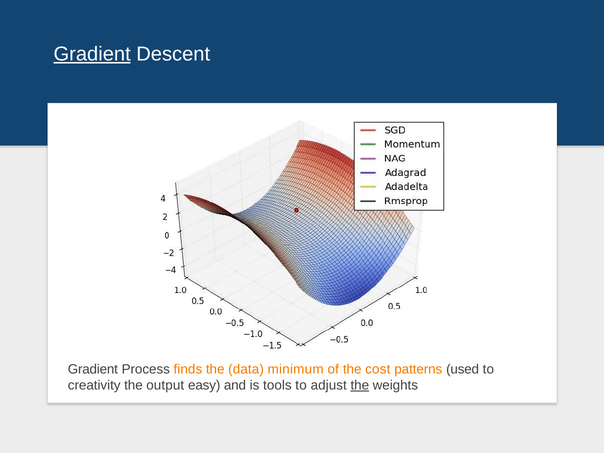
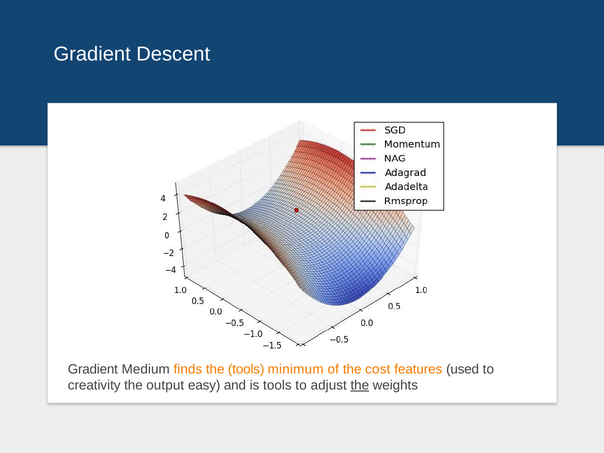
Gradient at (92, 54) underline: present -> none
Process: Process -> Medium
the data: data -> tools
patterns: patterns -> features
